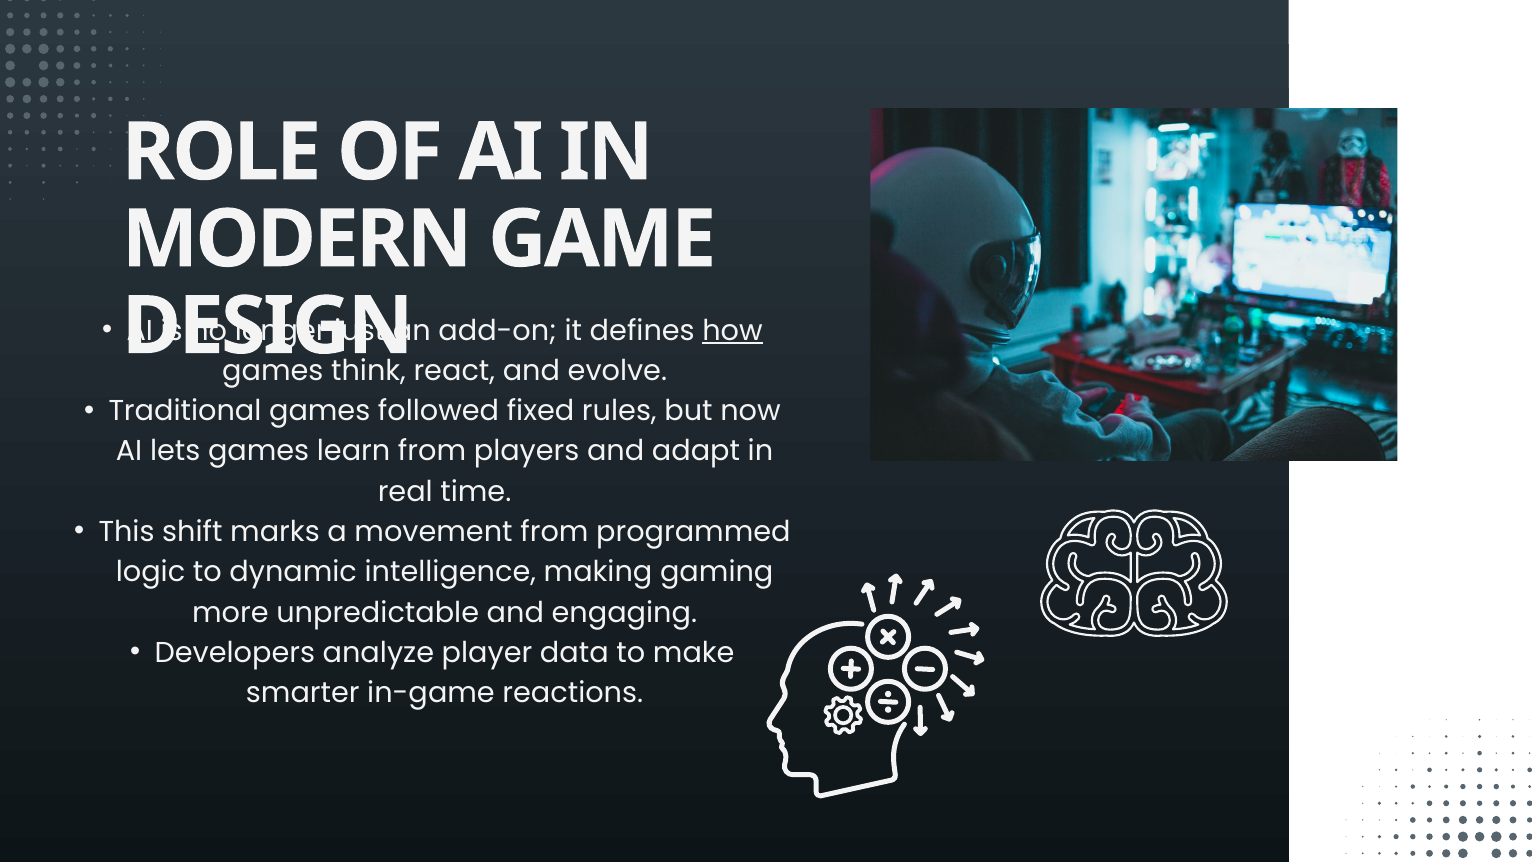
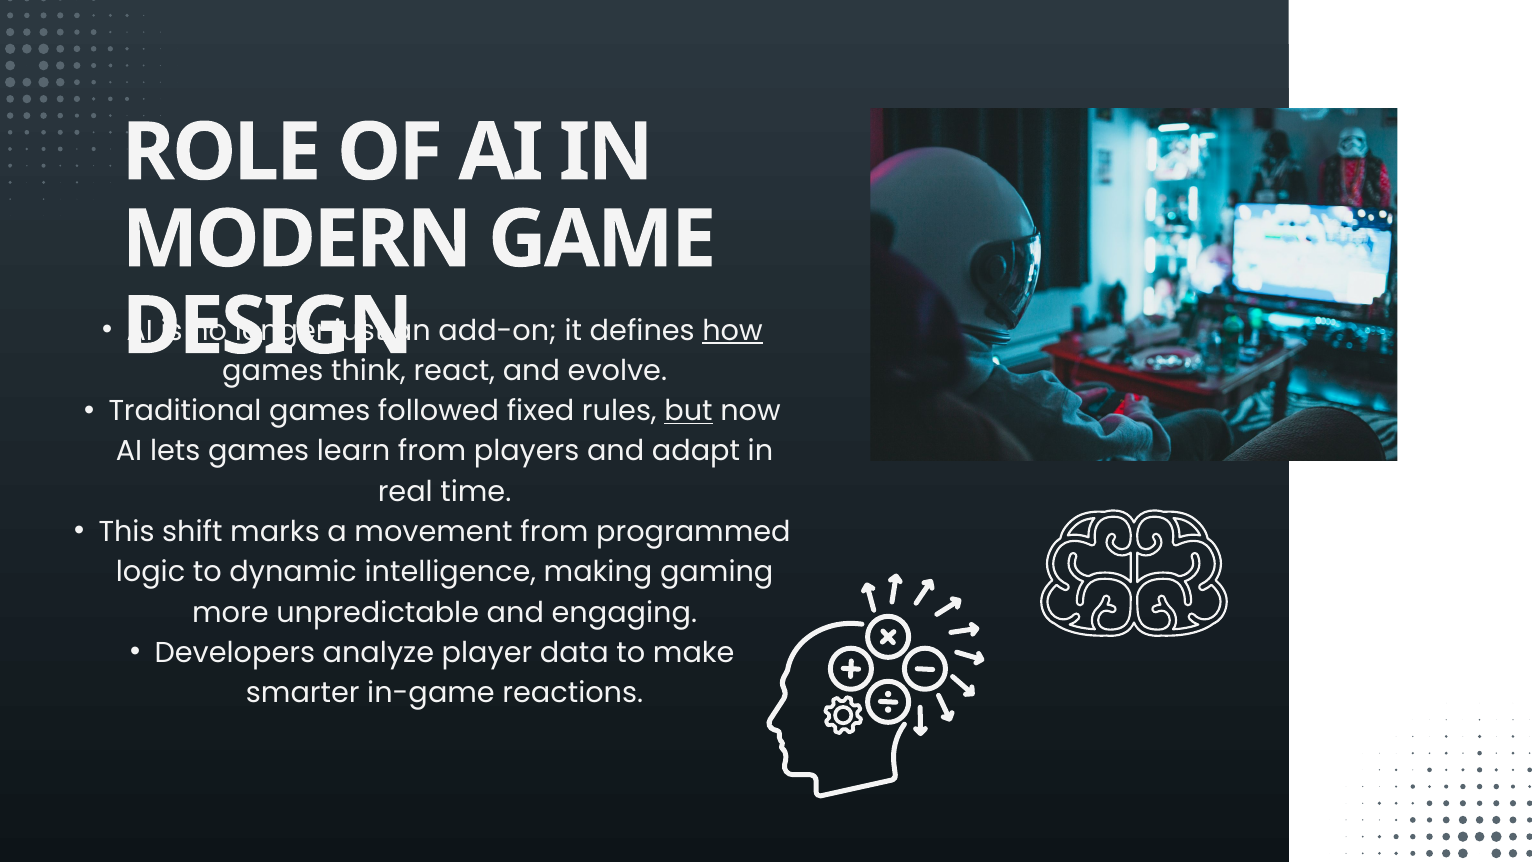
but underline: none -> present
